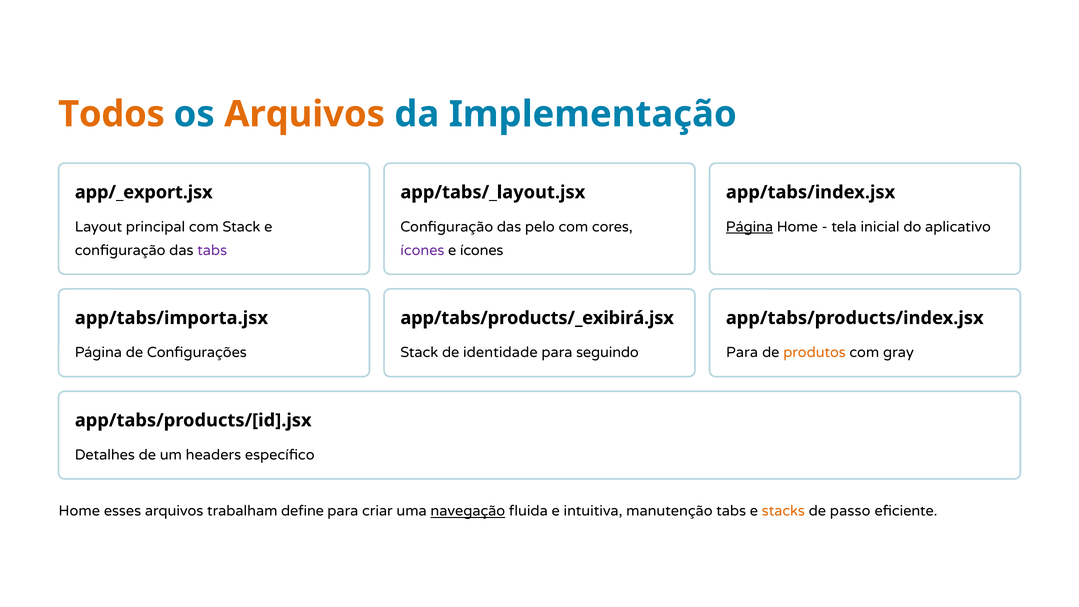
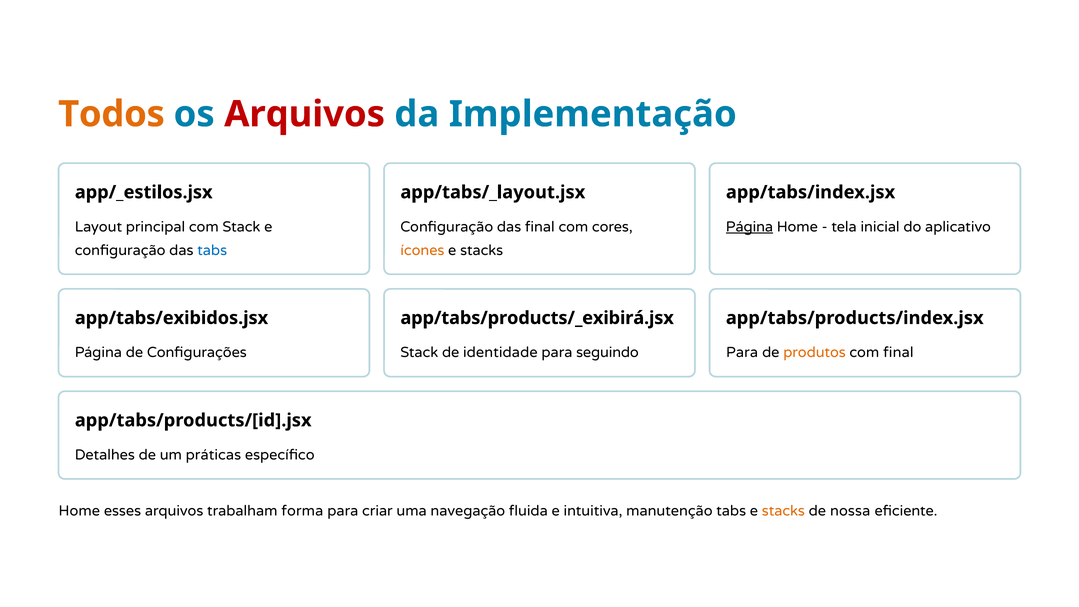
Arquivos at (305, 114) colour: orange -> red
app/_export.jsx: app/_export.jsx -> app/_estilos.jsx
das pelo: pelo -> final
tabs at (212, 250) colour: purple -> blue
ícones at (422, 250) colour: purple -> orange
ícones at (482, 250): ícones -> stacks
app/tabs/importa.jsx: app/tabs/importa.jsx -> app/tabs/exibidos.jsx
com gray: gray -> final
headers: headers -> práticas
define: define -> forma
navegação underline: present -> none
passo: passo -> nossa
